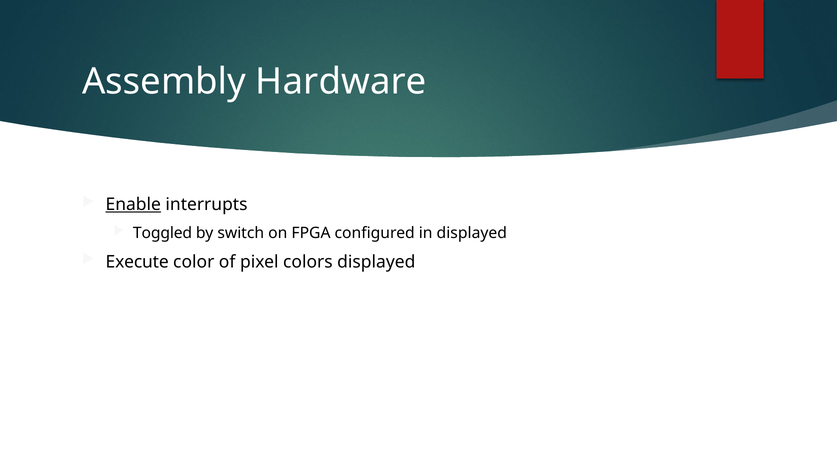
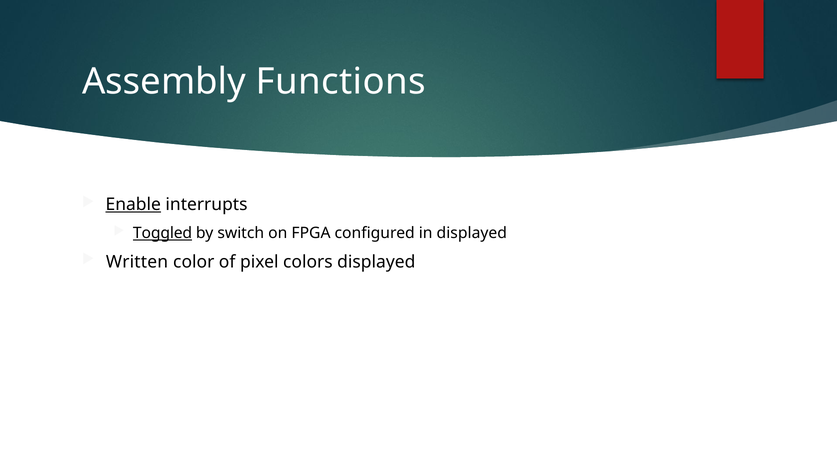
Hardware: Hardware -> Functions
Toggled underline: none -> present
Execute: Execute -> Written
